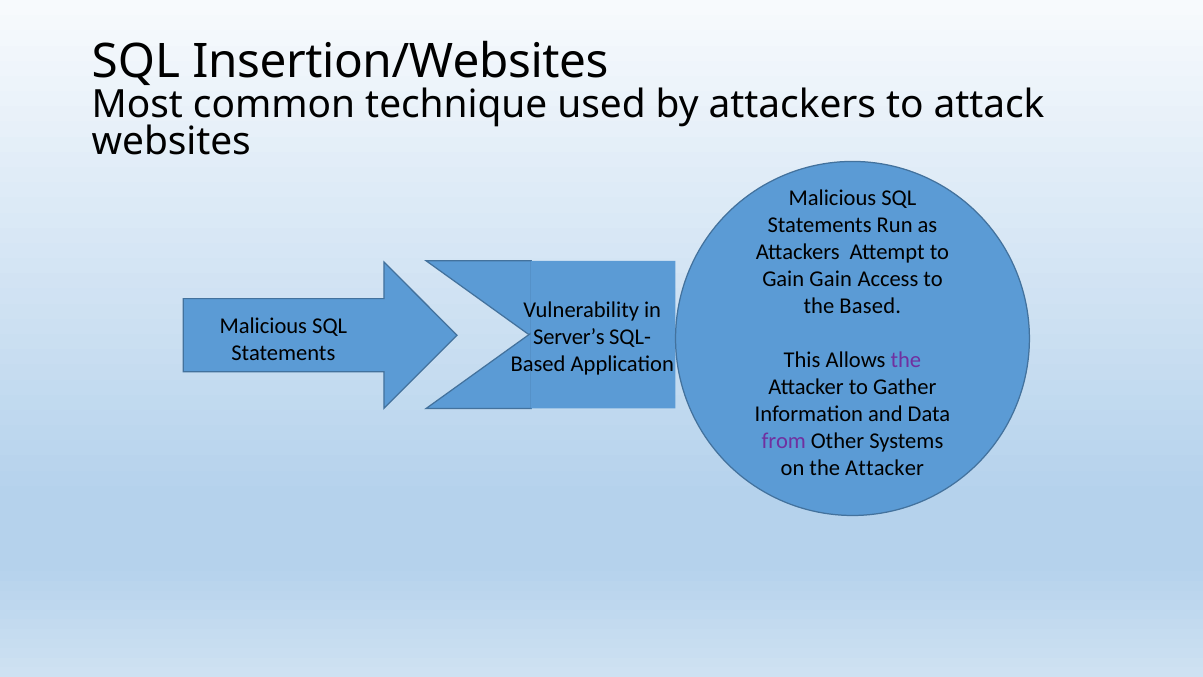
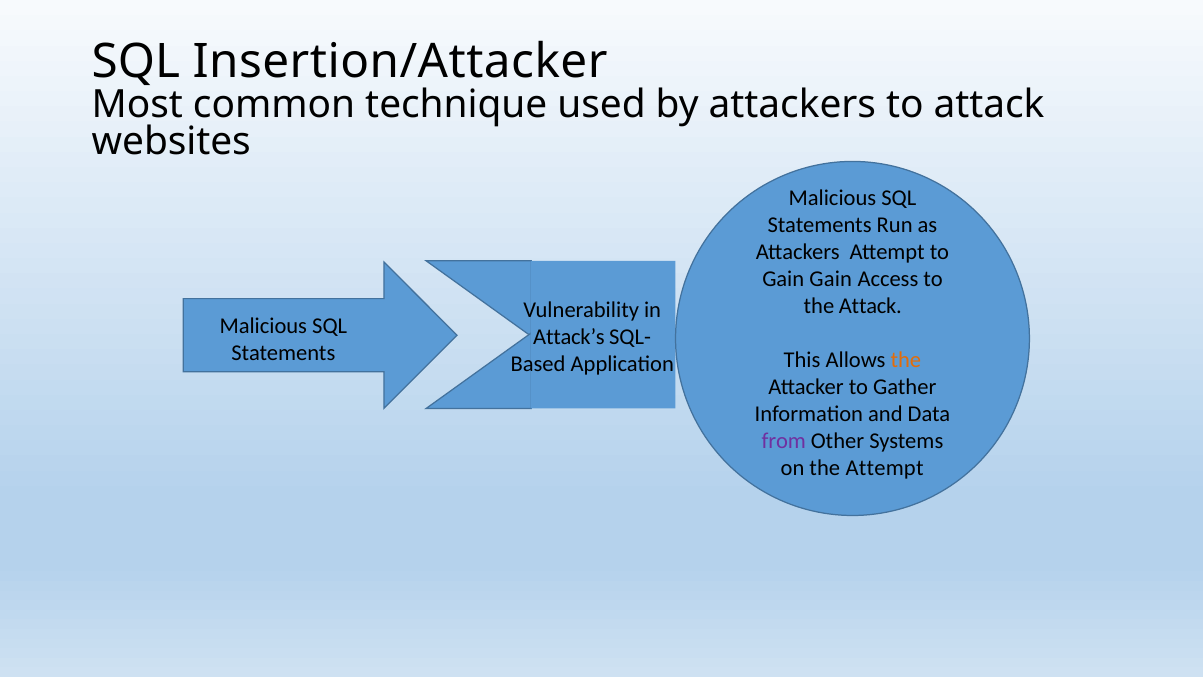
Insertion/Websites: Insertion/Websites -> Insertion/Attacker
the Based: Based -> Attack
Server’s: Server’s -> Attack’s
the at (906, 360) colour: purple -> orange
on the Attacker: Attacker -> Attempt
